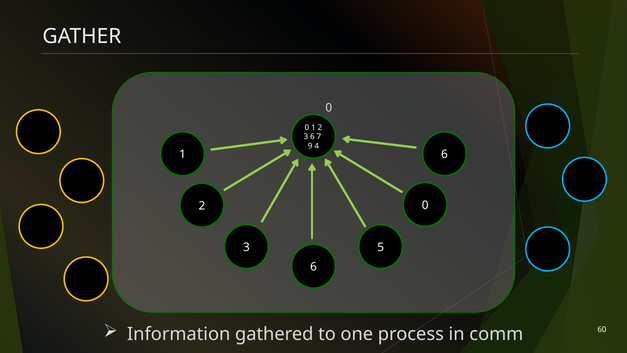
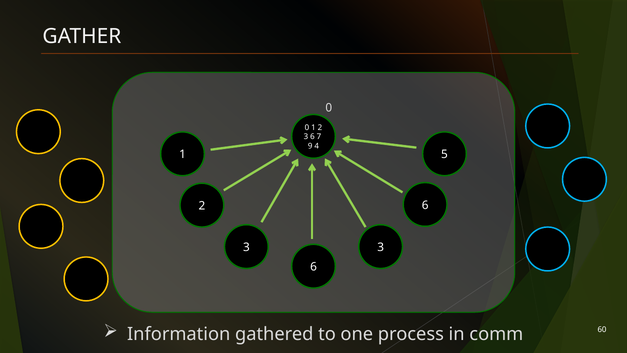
1 6: 6 -> 5
2 0: 0 -> 6
3 5: 5 -> 3
